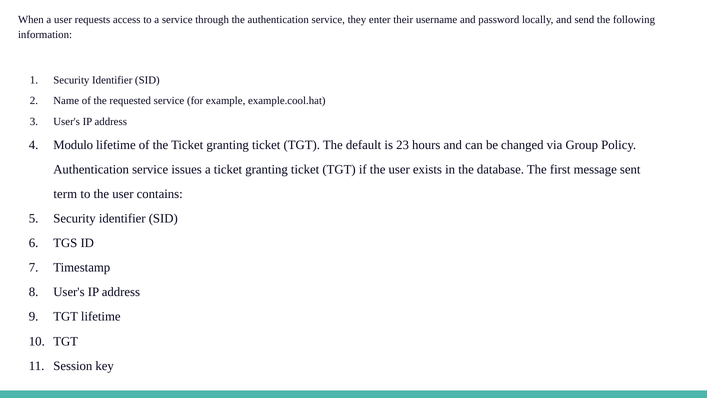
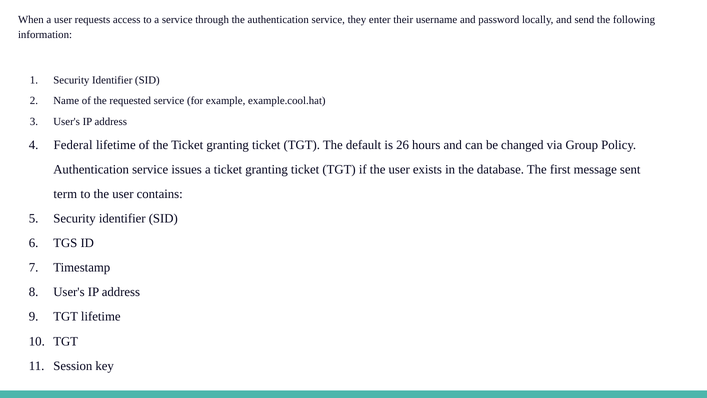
Modulo: Modulo -> Federal
23: 23 -> 26
